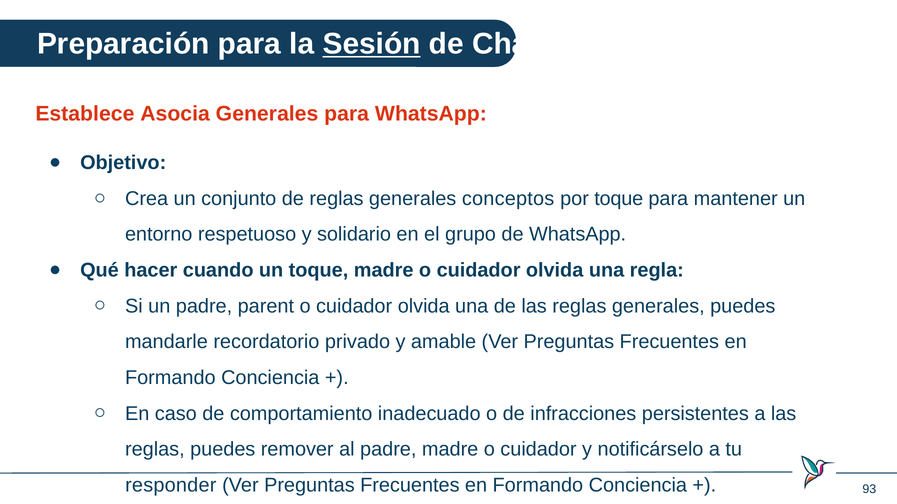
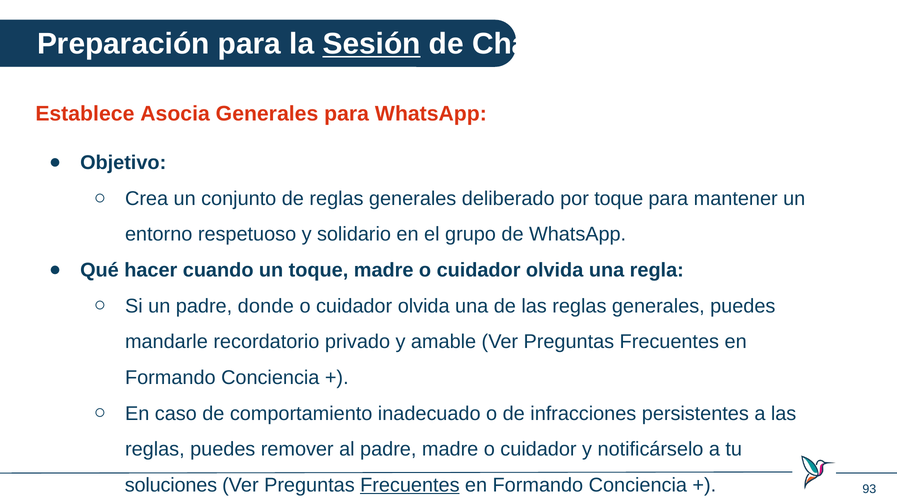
conceptos: conceptos -> deliberado
parent: parent -> donde
responder: responder -> soluciones
Frecuentes at (410, 486) underline: none -> present
